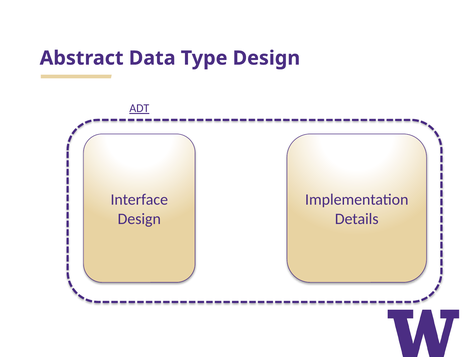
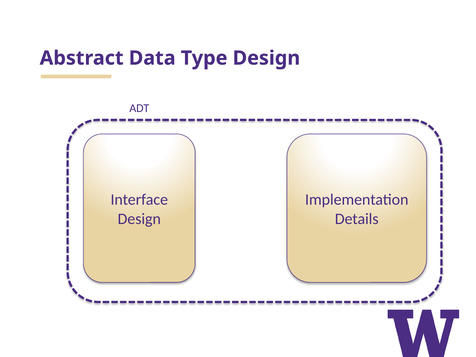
ADT underline: present -> none
